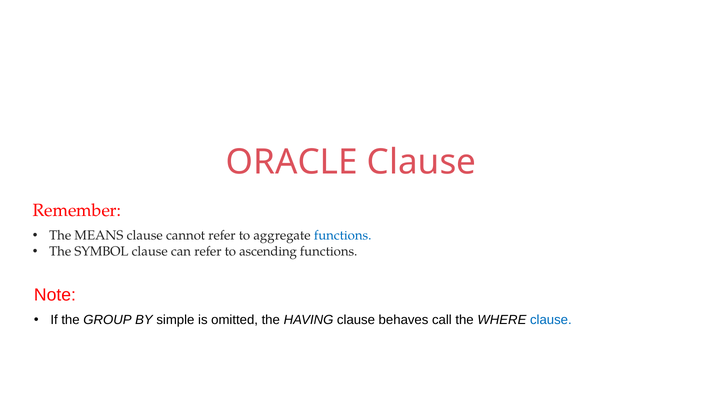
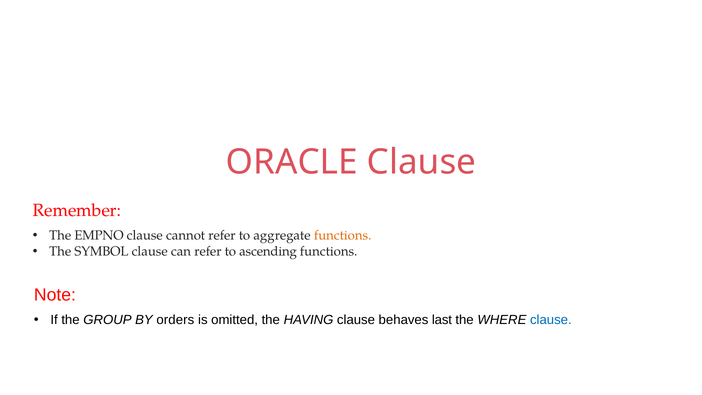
MEANS: MEANS -> EMPNO
functions at (343, 236) colour: blue -> orange
simple: simple -> orders
call: call -> last
